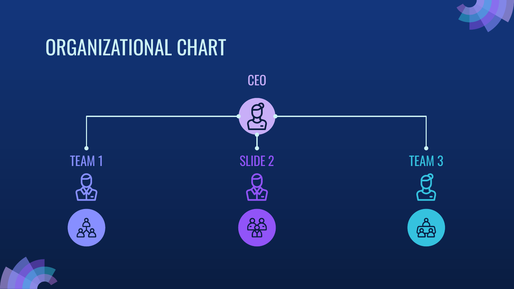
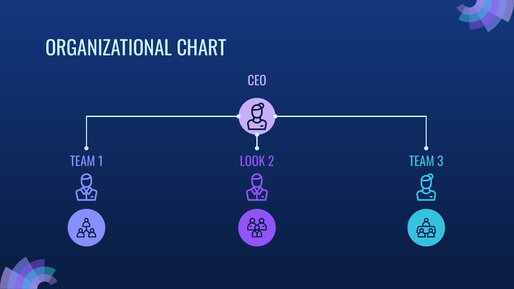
SLIDE: SLIDE -> LOOK
